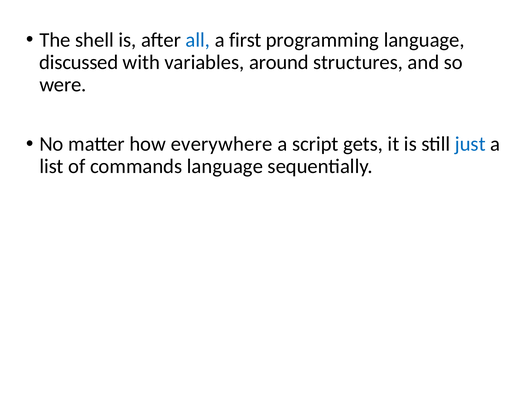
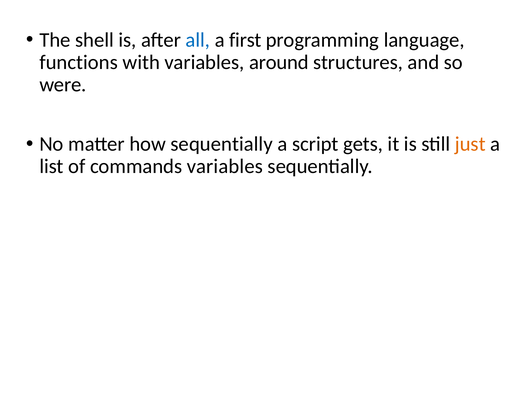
discussed: discussed -> functions
how everywhere: everywhere -> sequentially
just colour: blue -> orange
commands language: language -> variables
